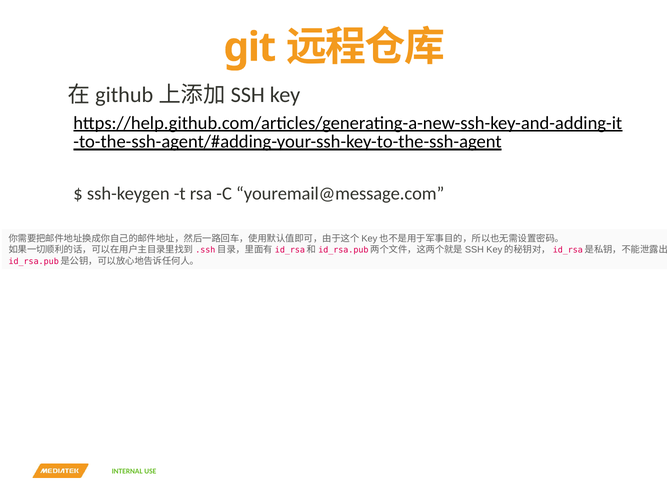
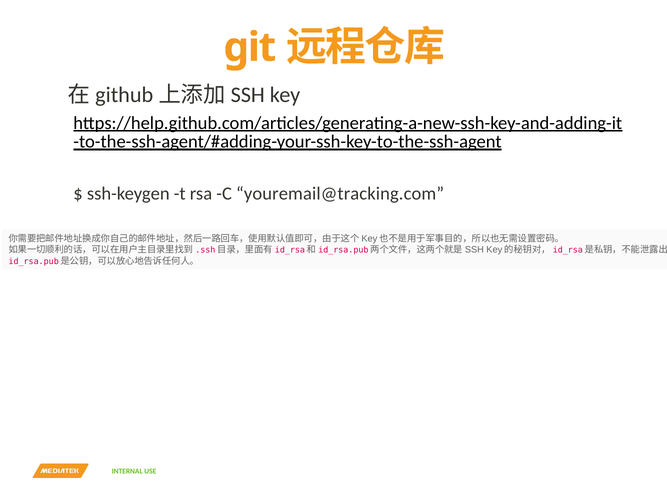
youremail@message.com: youremail@message.com -> youremail@tracking.com
